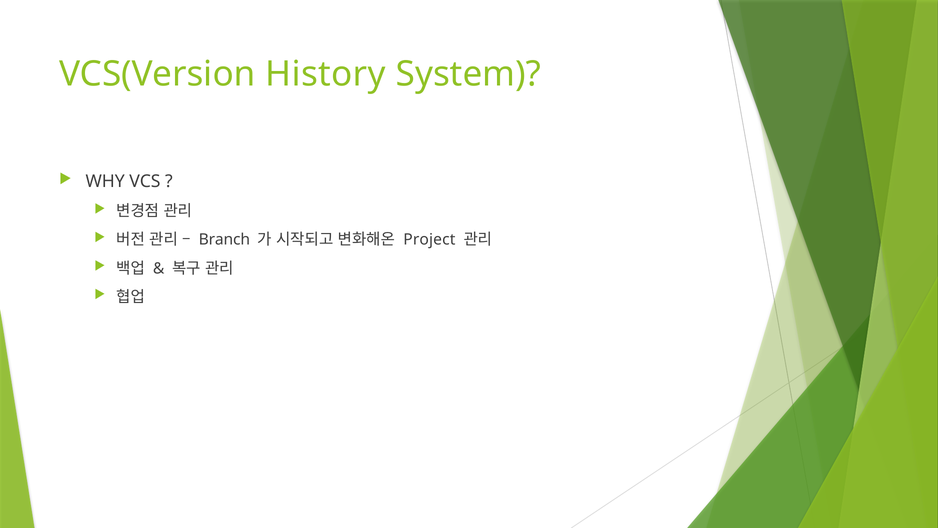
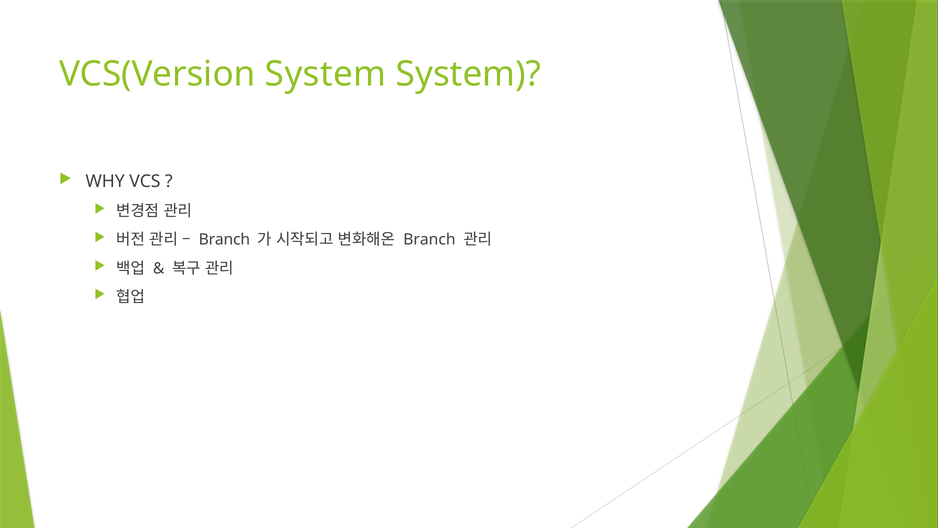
VCS(Version History: History -> System
Project at (429, 240): Project -> Branch
